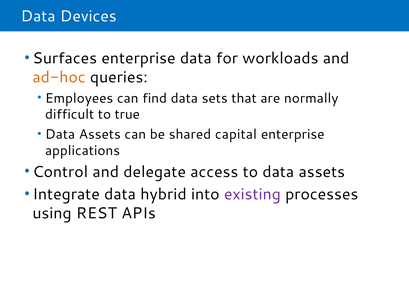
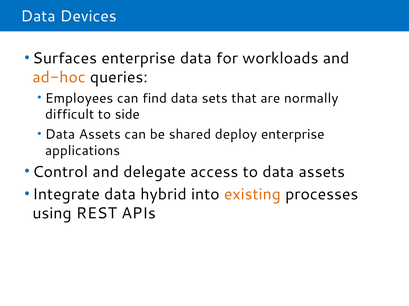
true: true -> side
capital: capital -> deploy
existing colour: purple -> orange
